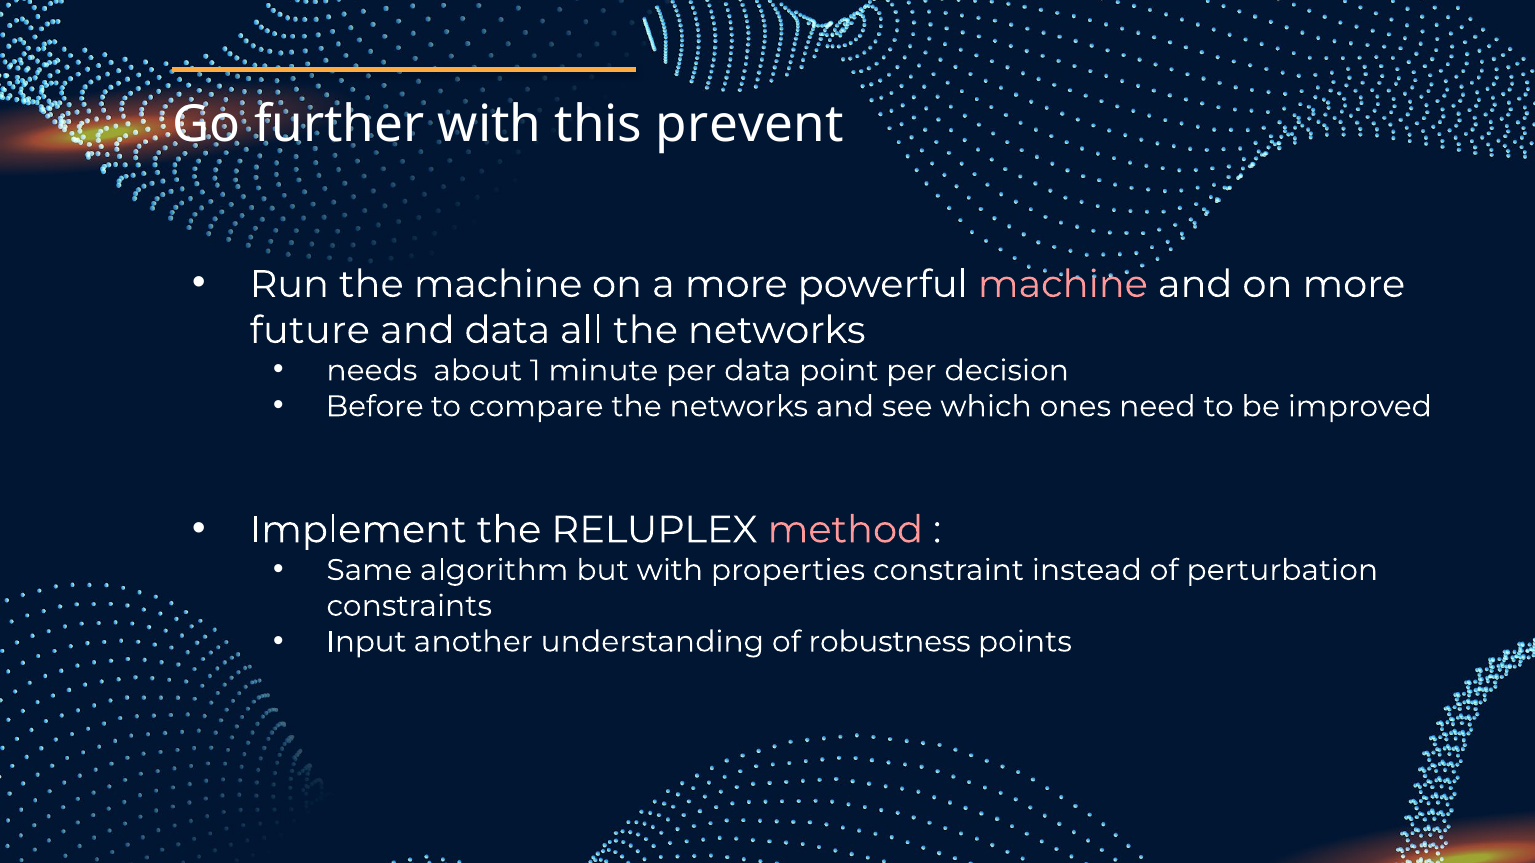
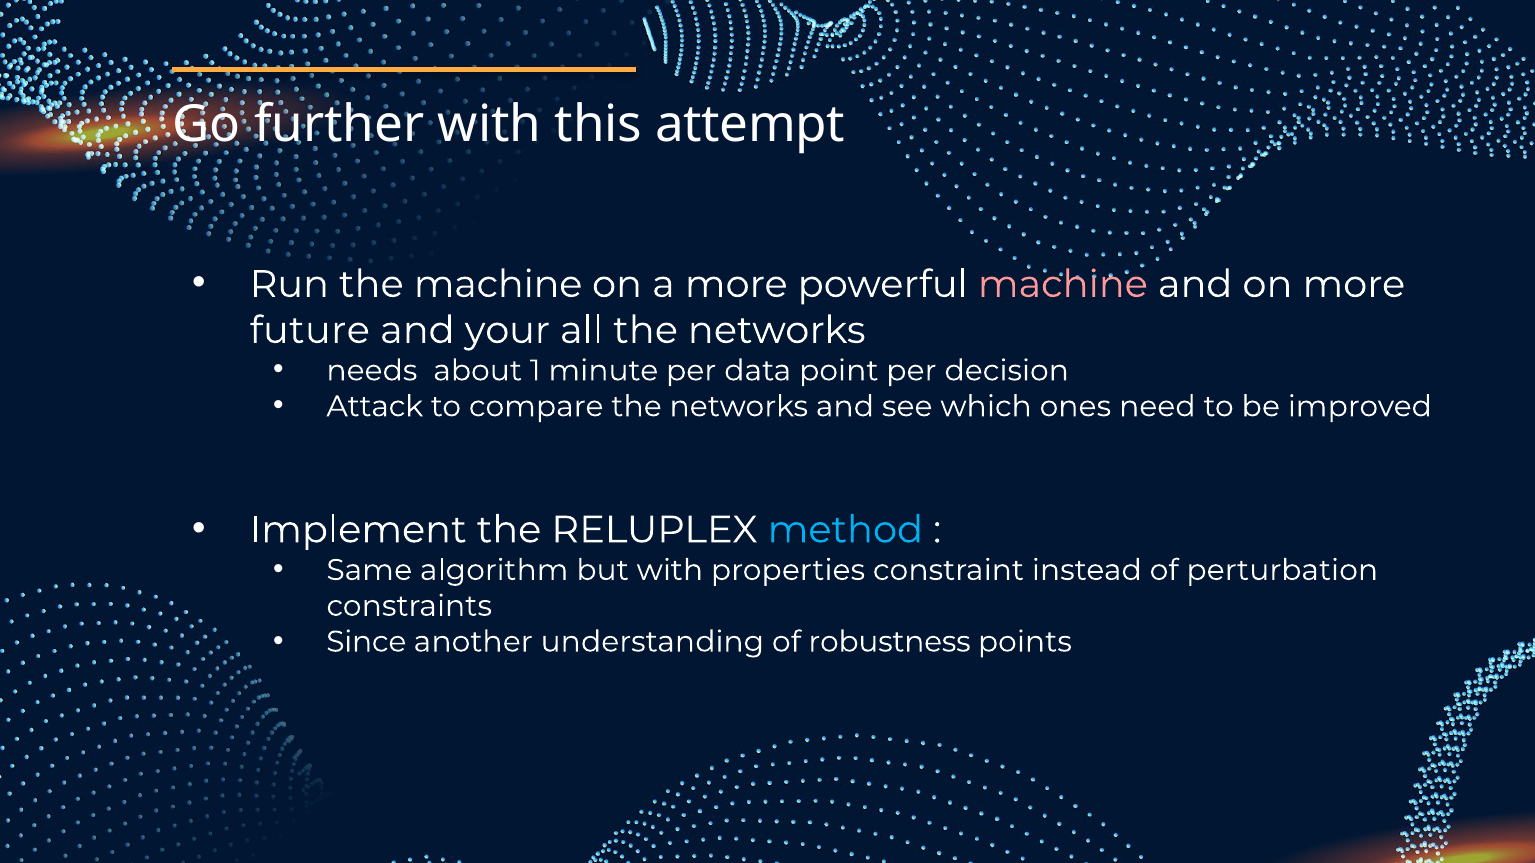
prevent: prevent -> attempt
and data: data -> your
Before: Before -> Attack
method colour: pink -> light blue
Input: Input -> Since
